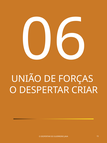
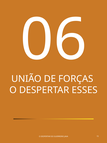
CRIAR: CRIAR -> ESSES
